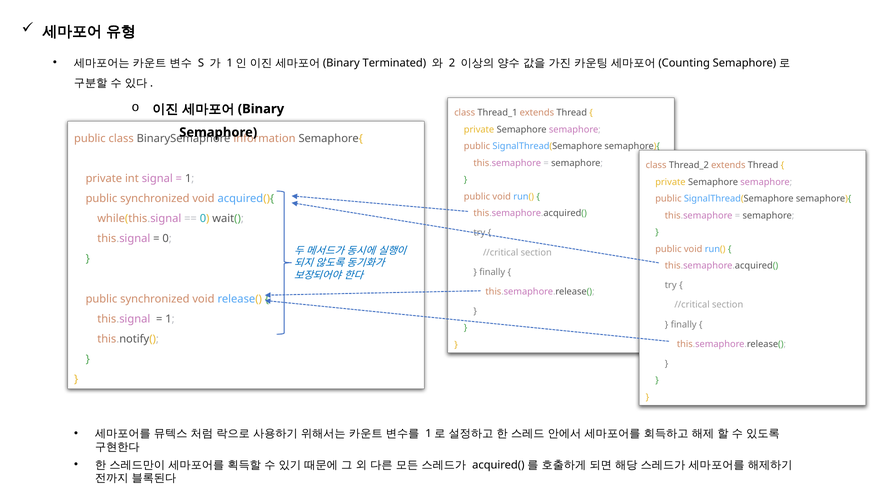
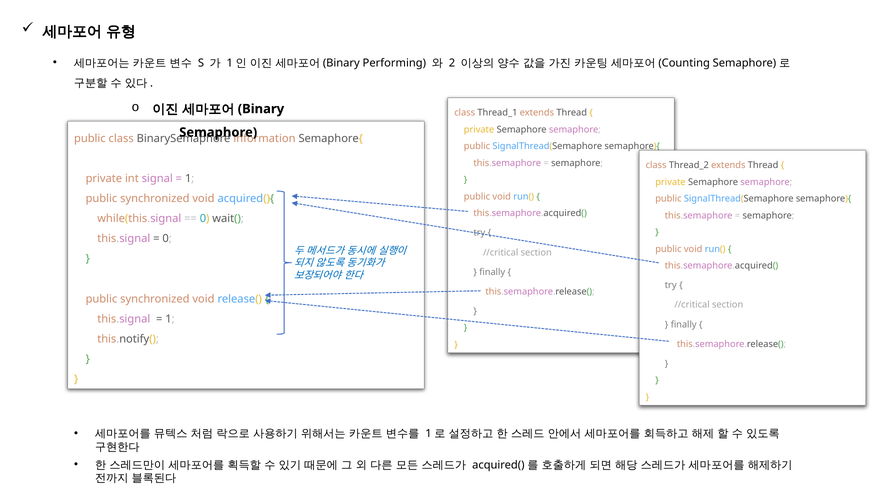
Terminated: Terminated -> Performing
